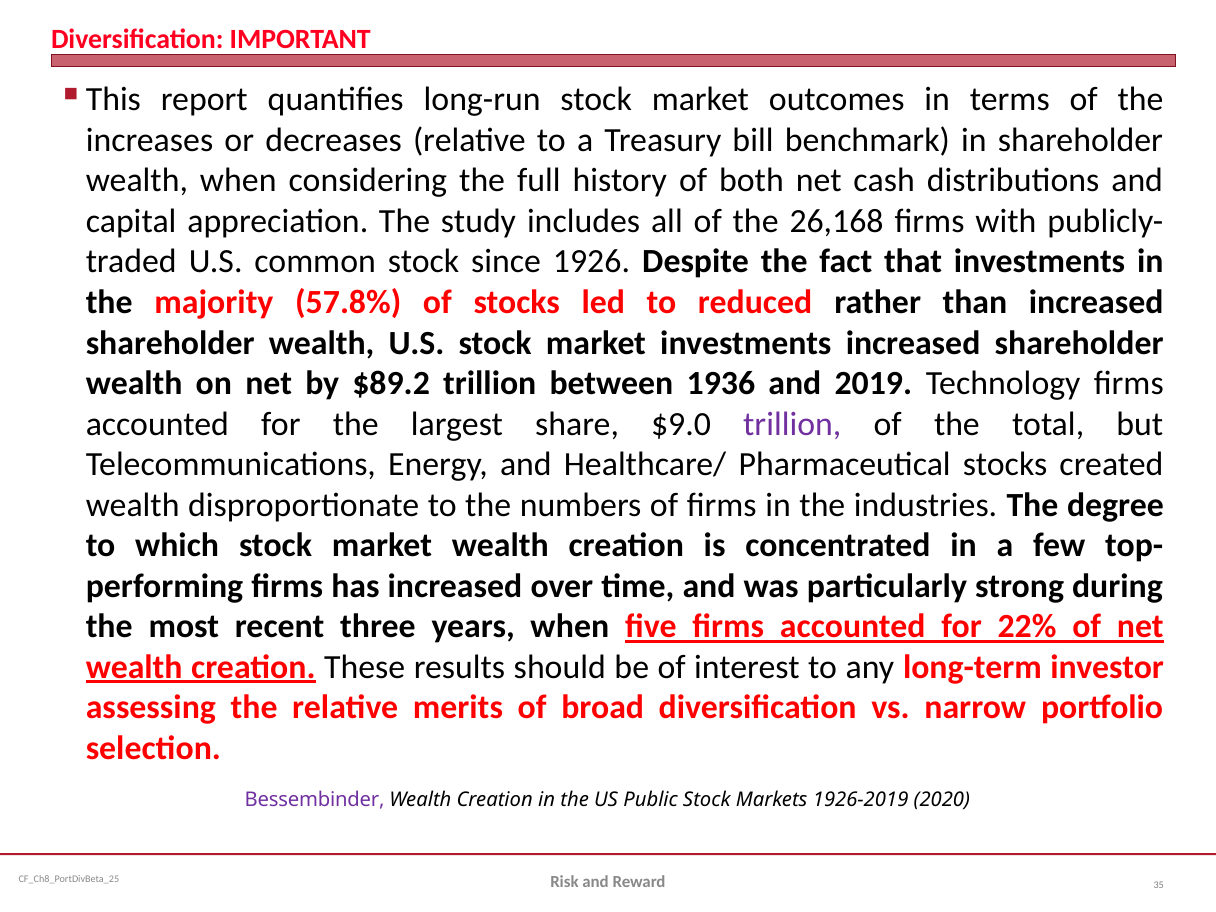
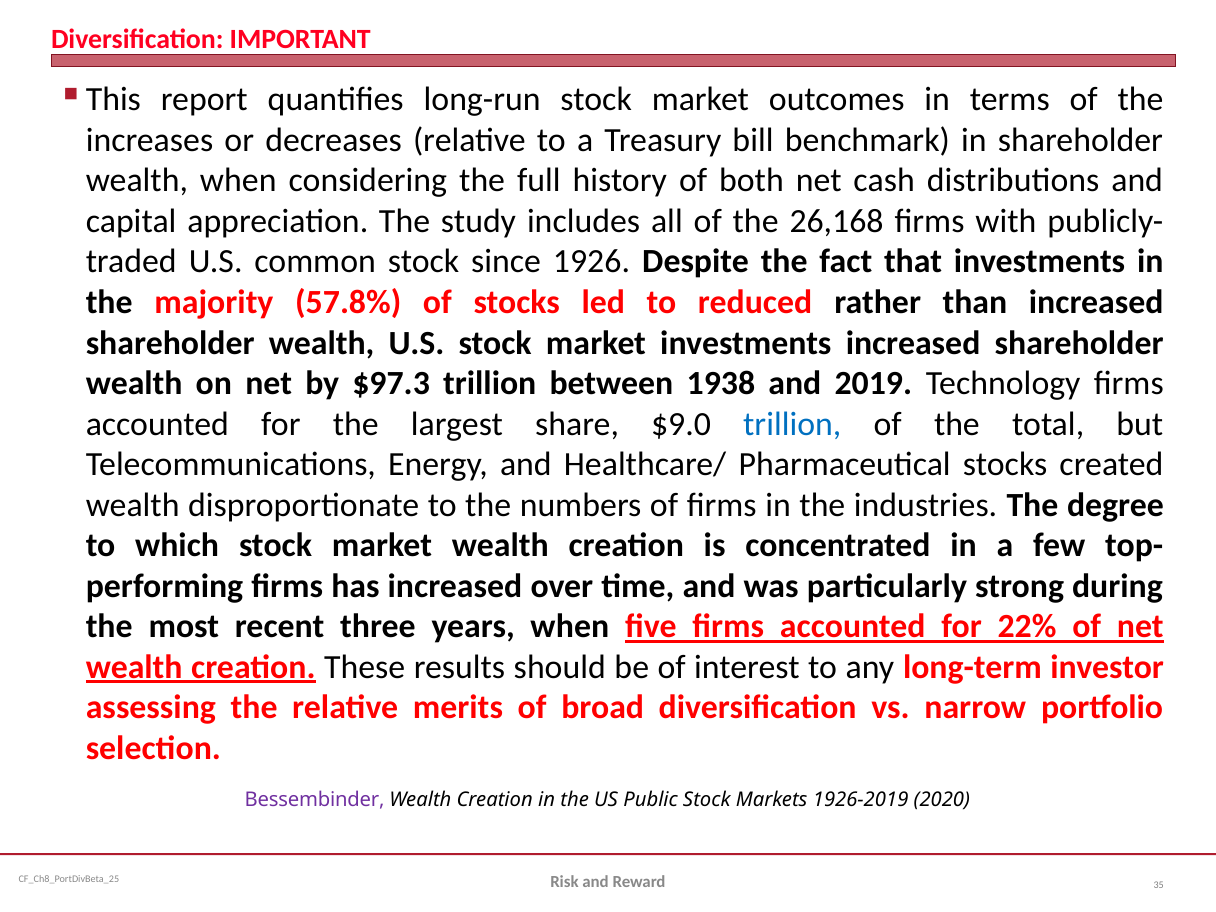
$89.2: $89.2 -> $97.3
1936: 1936 -> 1938
trillion at (792, 424) colour: purple -> blue
